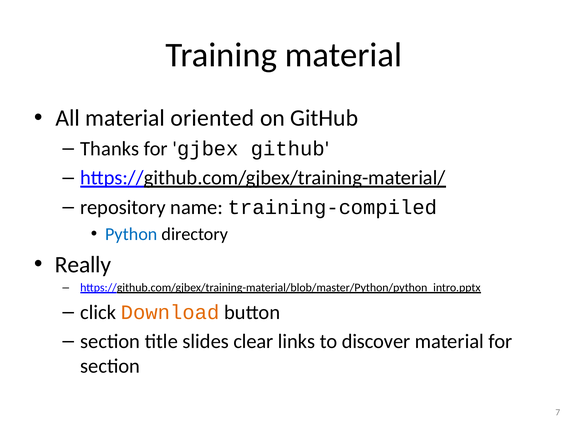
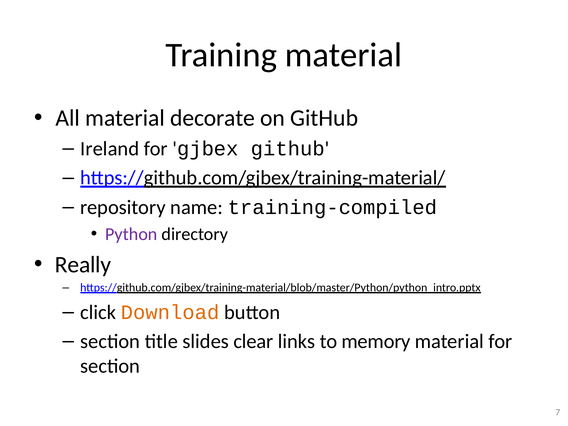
oriented: oriented -> decorate
Thanks: Thanks -> Ireland
Python colour: blue -> purple
discover: discover -> memory
